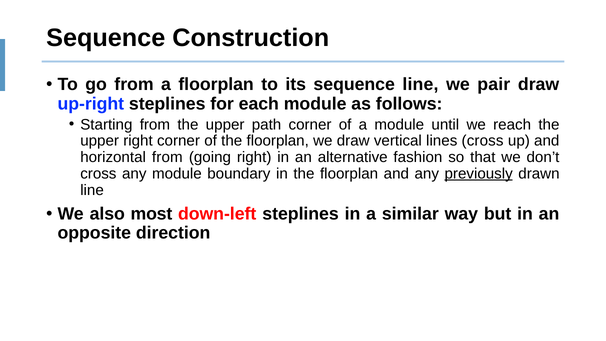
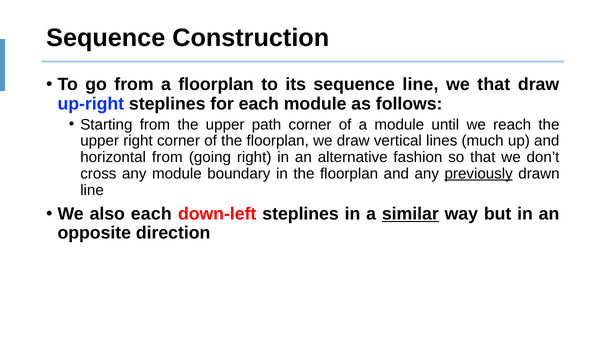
we pair: pair -> that
lines cross: cross -> much
also most: most -> each
similar underline: none -> present
